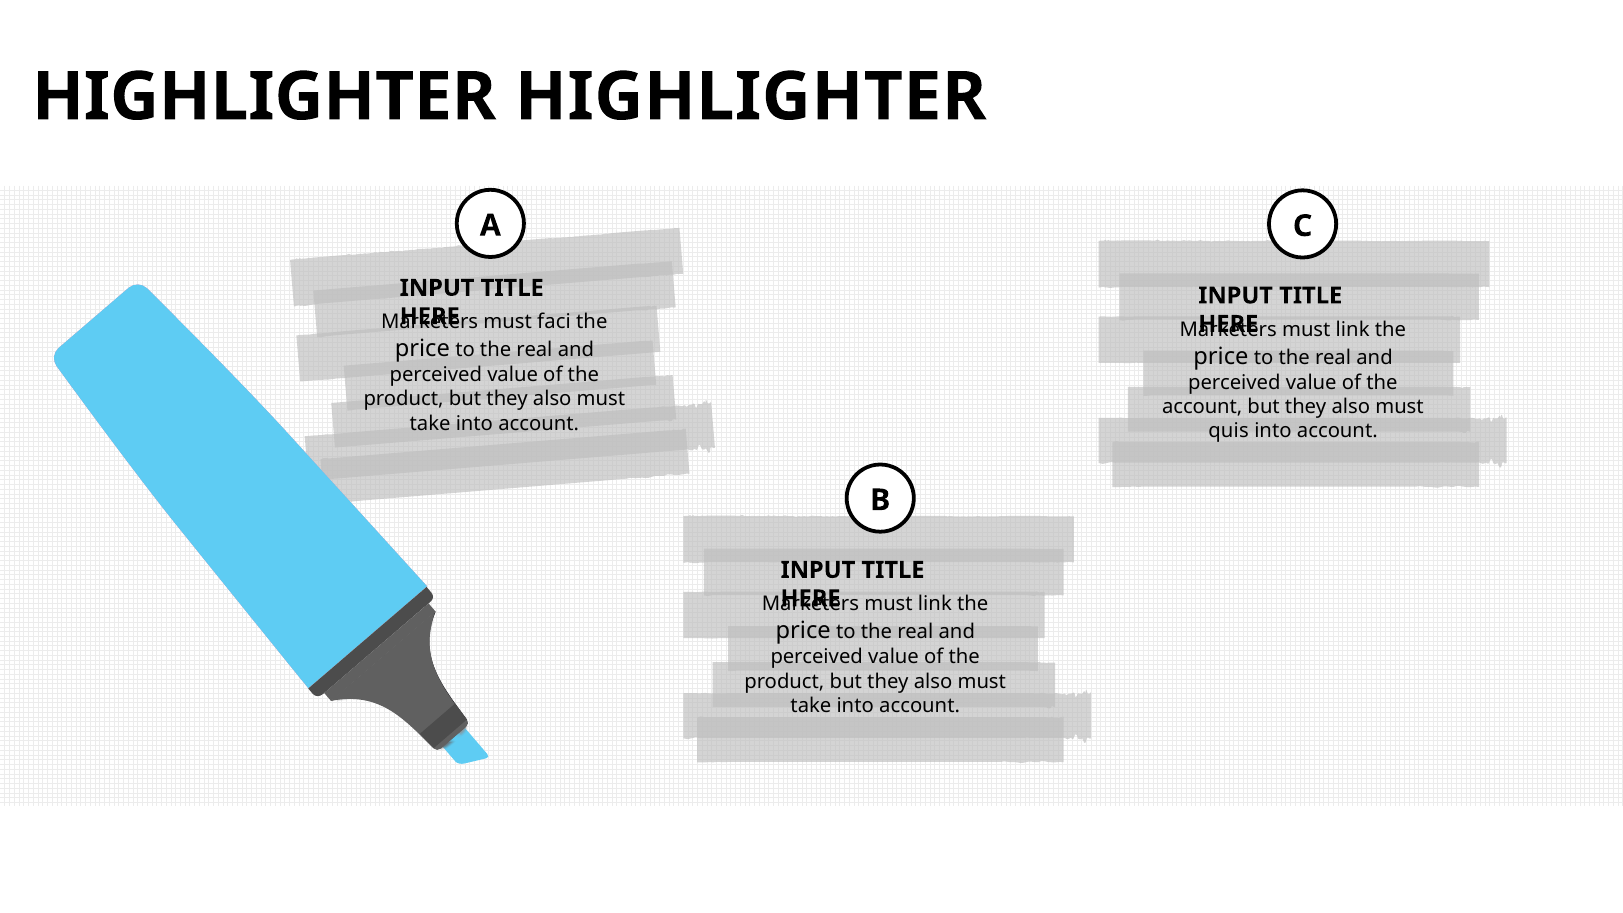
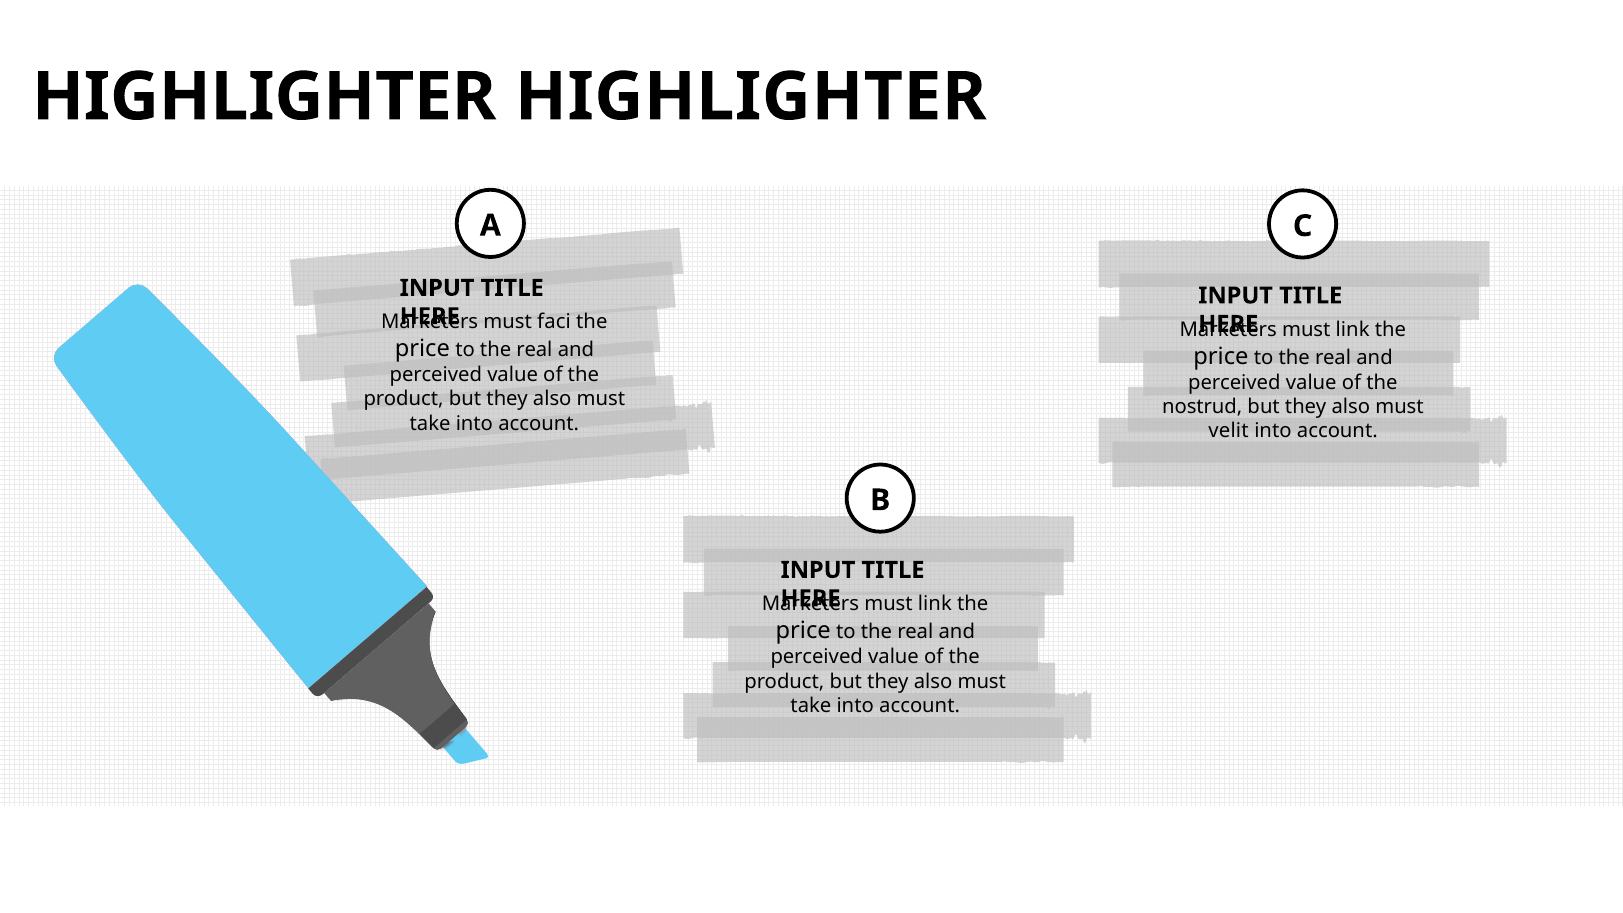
account at (1202, 407): account -> nostrud
quis: quis -> velit
